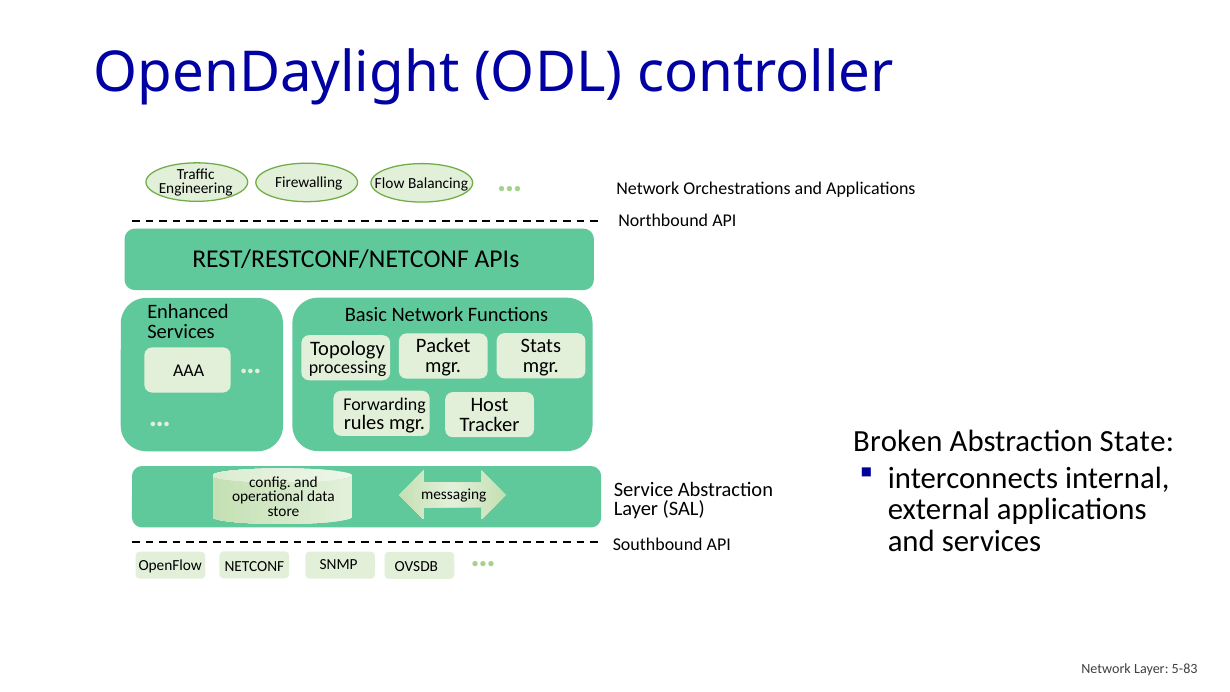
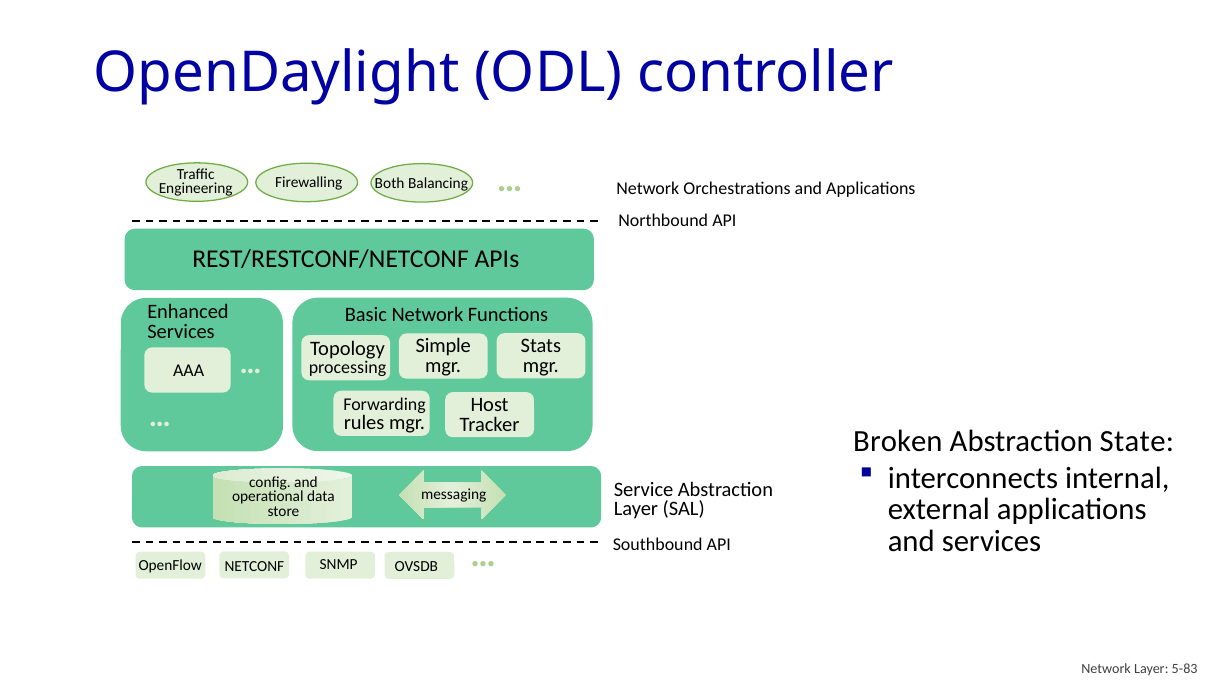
Flow: Flow -> Both
Packet: Packet -> Simple
